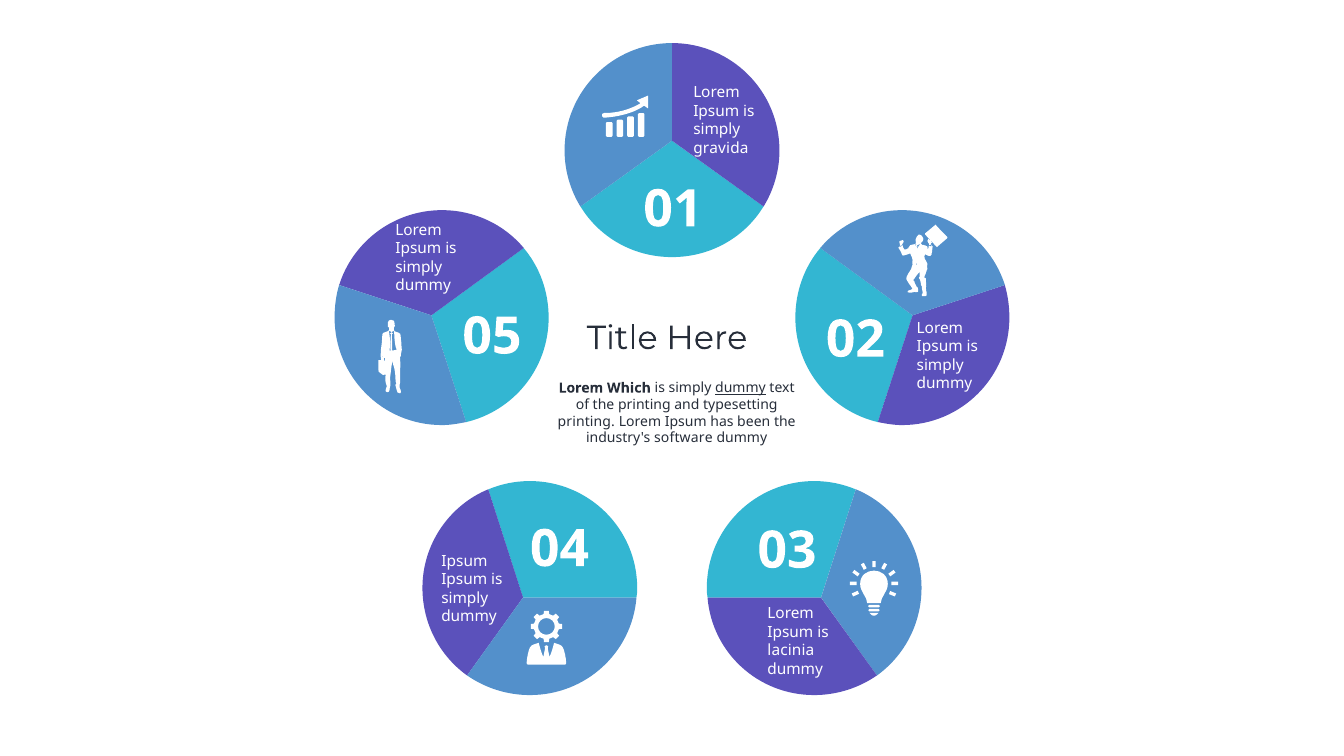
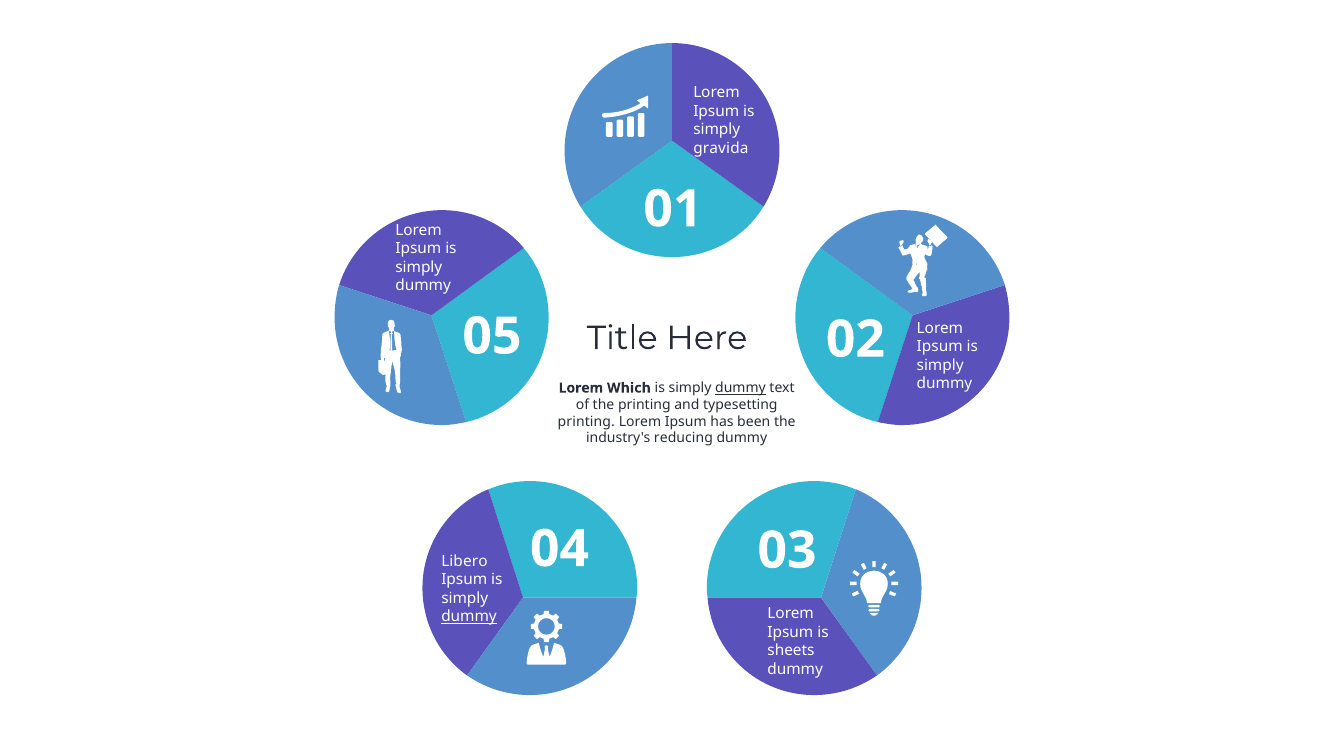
software: software -> reducing
Ipsum at (464, 561): Ipsum -> Libero
dummy at (469, 617) underline: none -> present
lacinia: lacinia -> sheets
